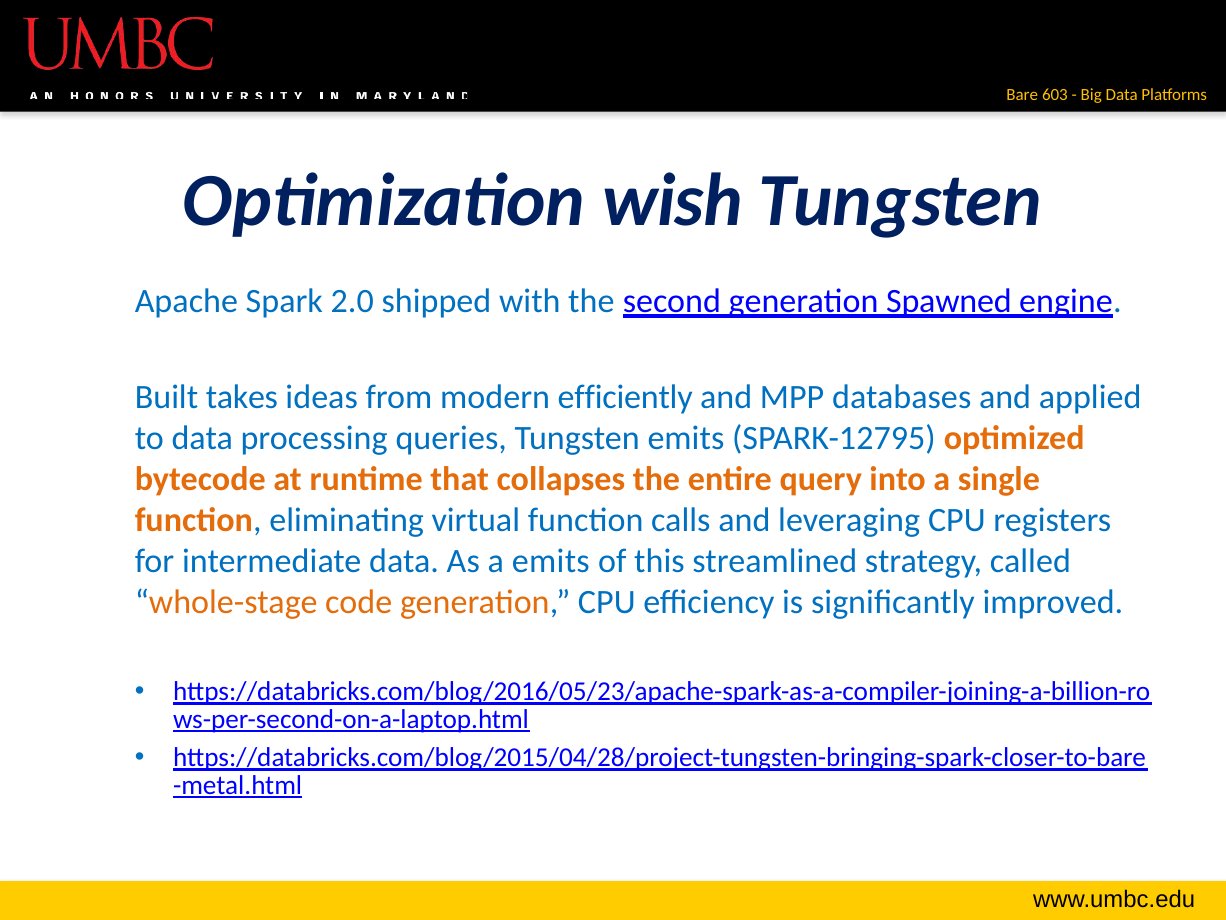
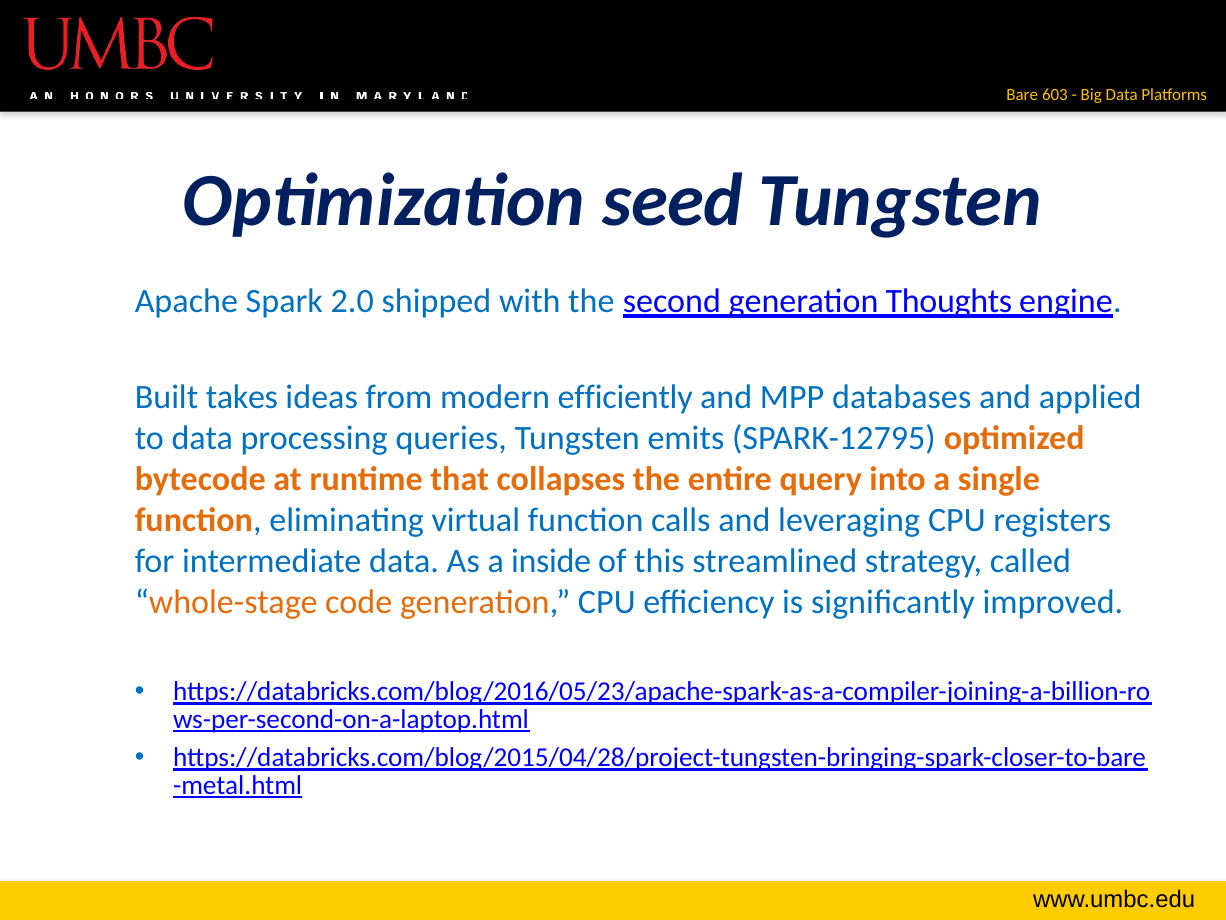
wish: wish -> seed
Spawned: Spawned -> Thoughts
a emits: emits -> inside
